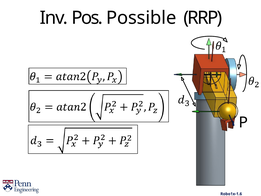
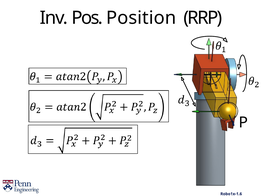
Possible: Possible -> Position
